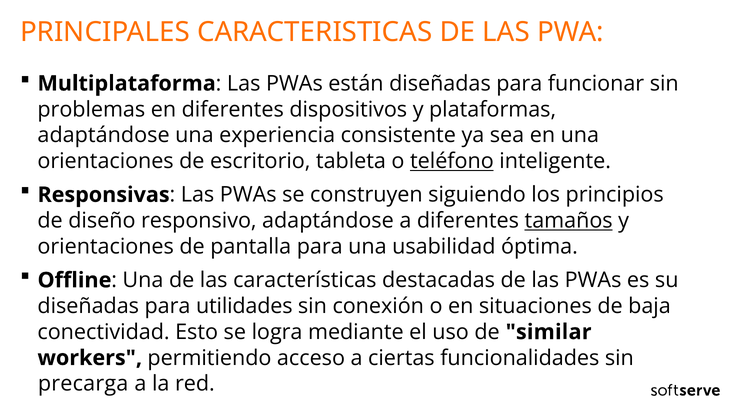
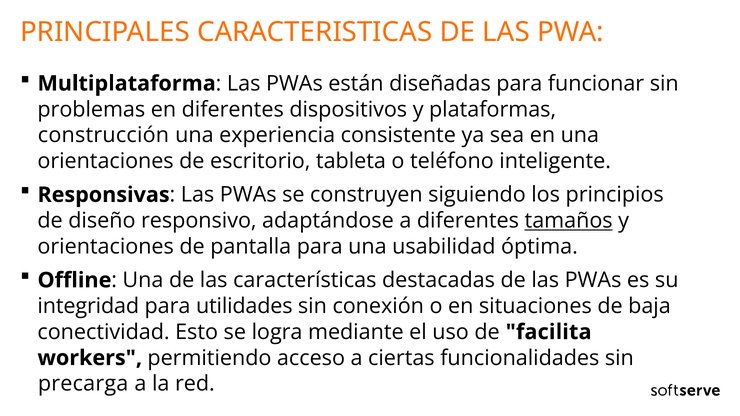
adaptándose at (104, 135): adaptándose -> construcción
teléfono underline: present -> none
diseñadas at (88, 306): diseñadas -> integridad
similar: similar -> facilita
